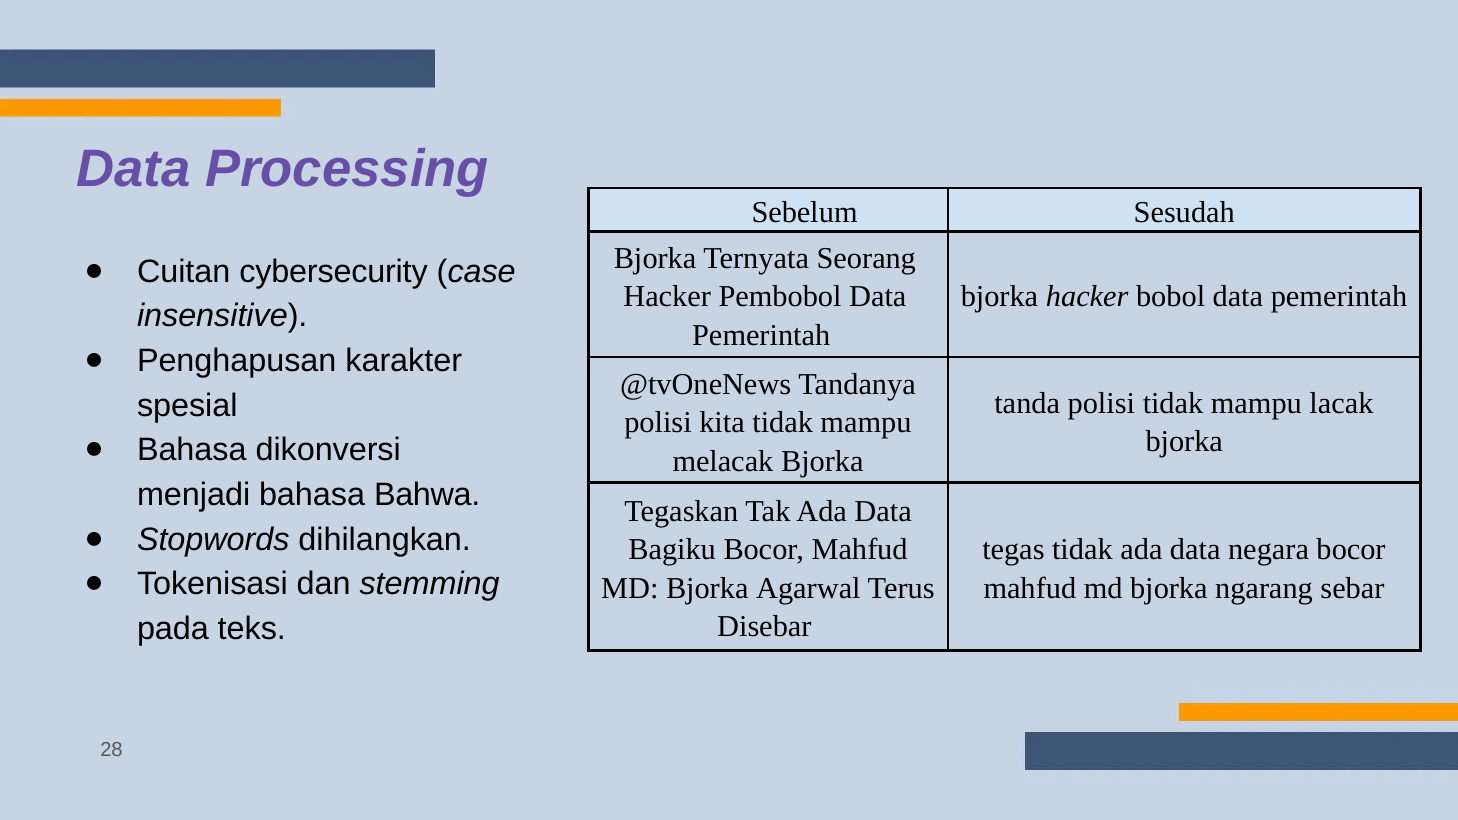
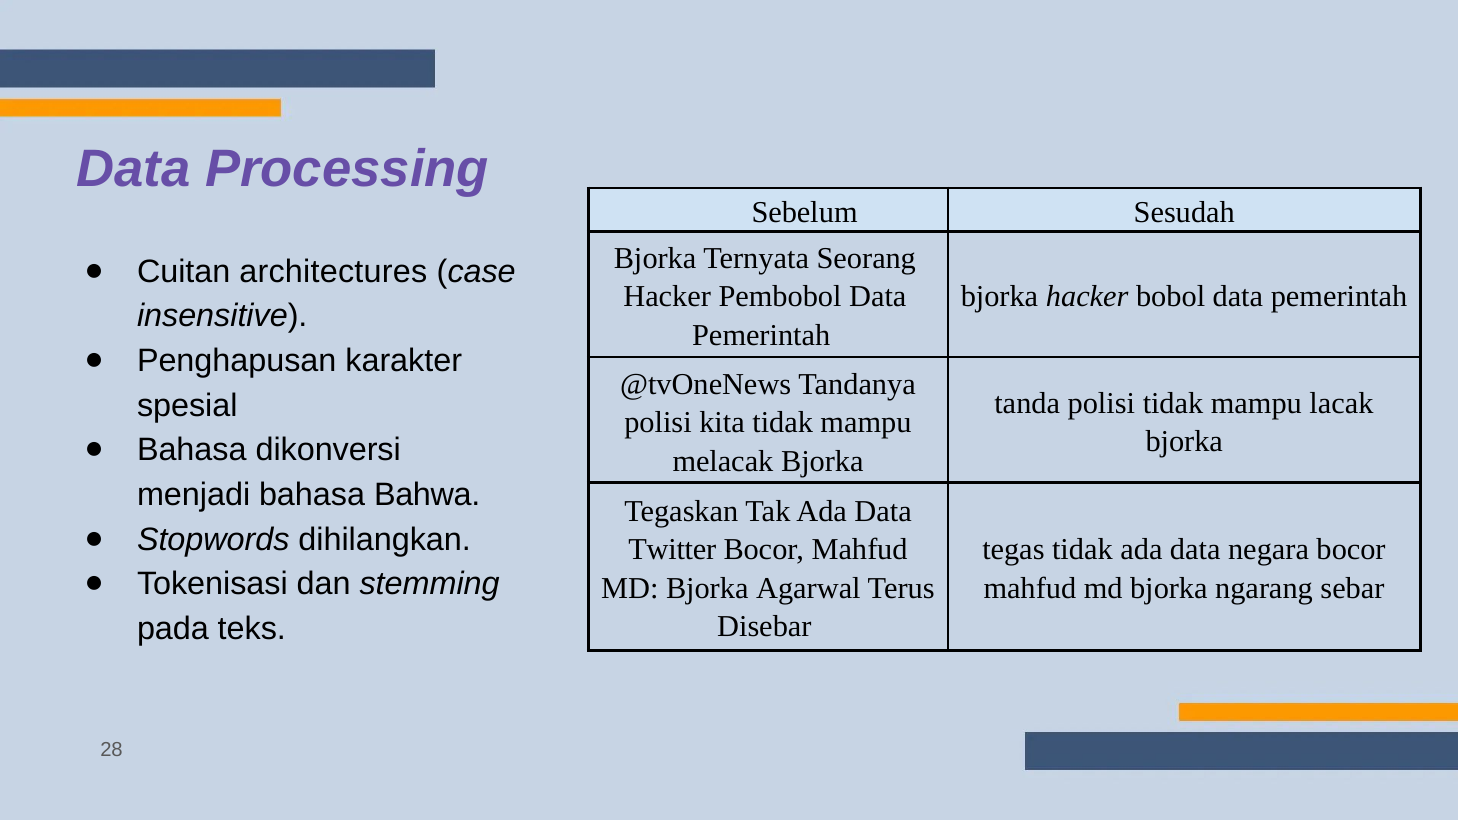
cybersecurity: cybersecurity -> architectures
Bagiku: Bagiku -> Twitter
